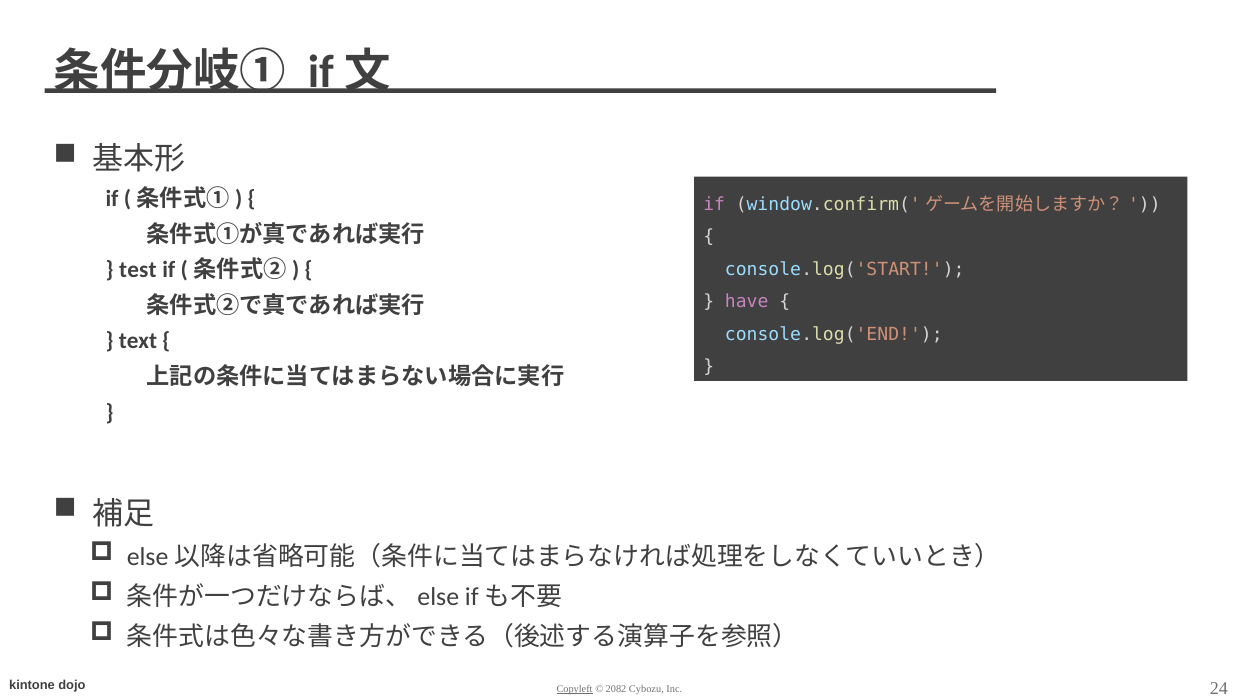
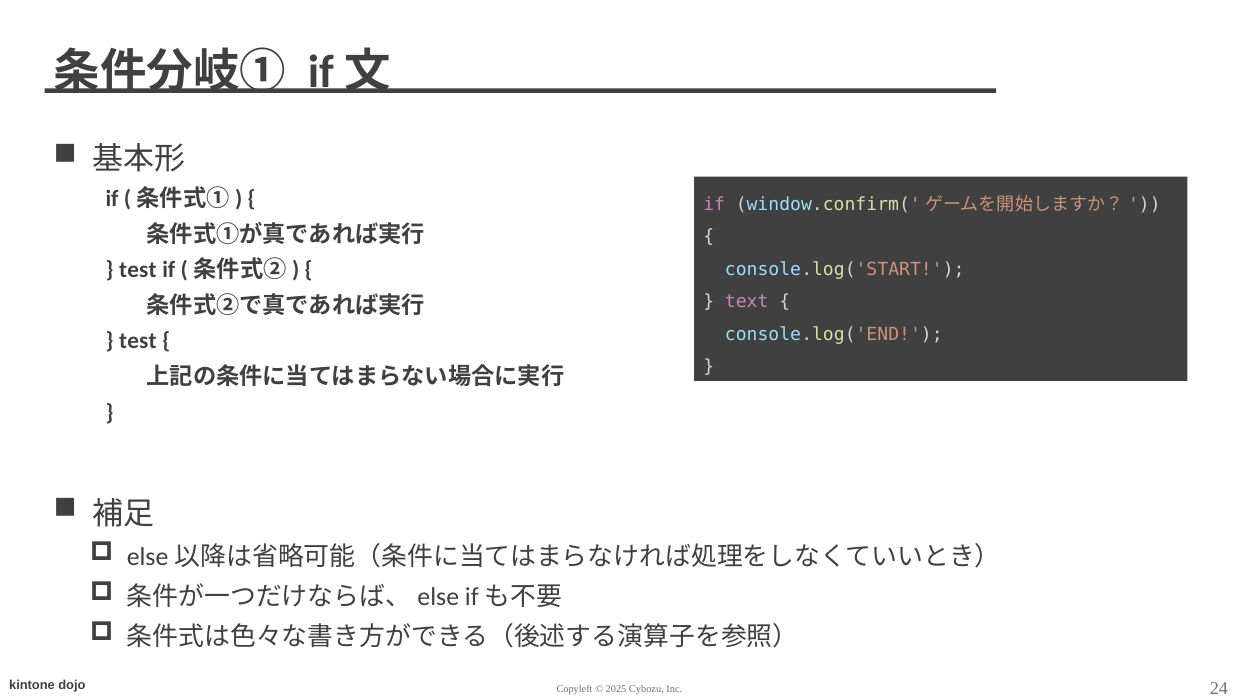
have: have -> text
text at (138, 341): text -> test
Copyleft underline: present -> none
2082: 2082 -> 2025
